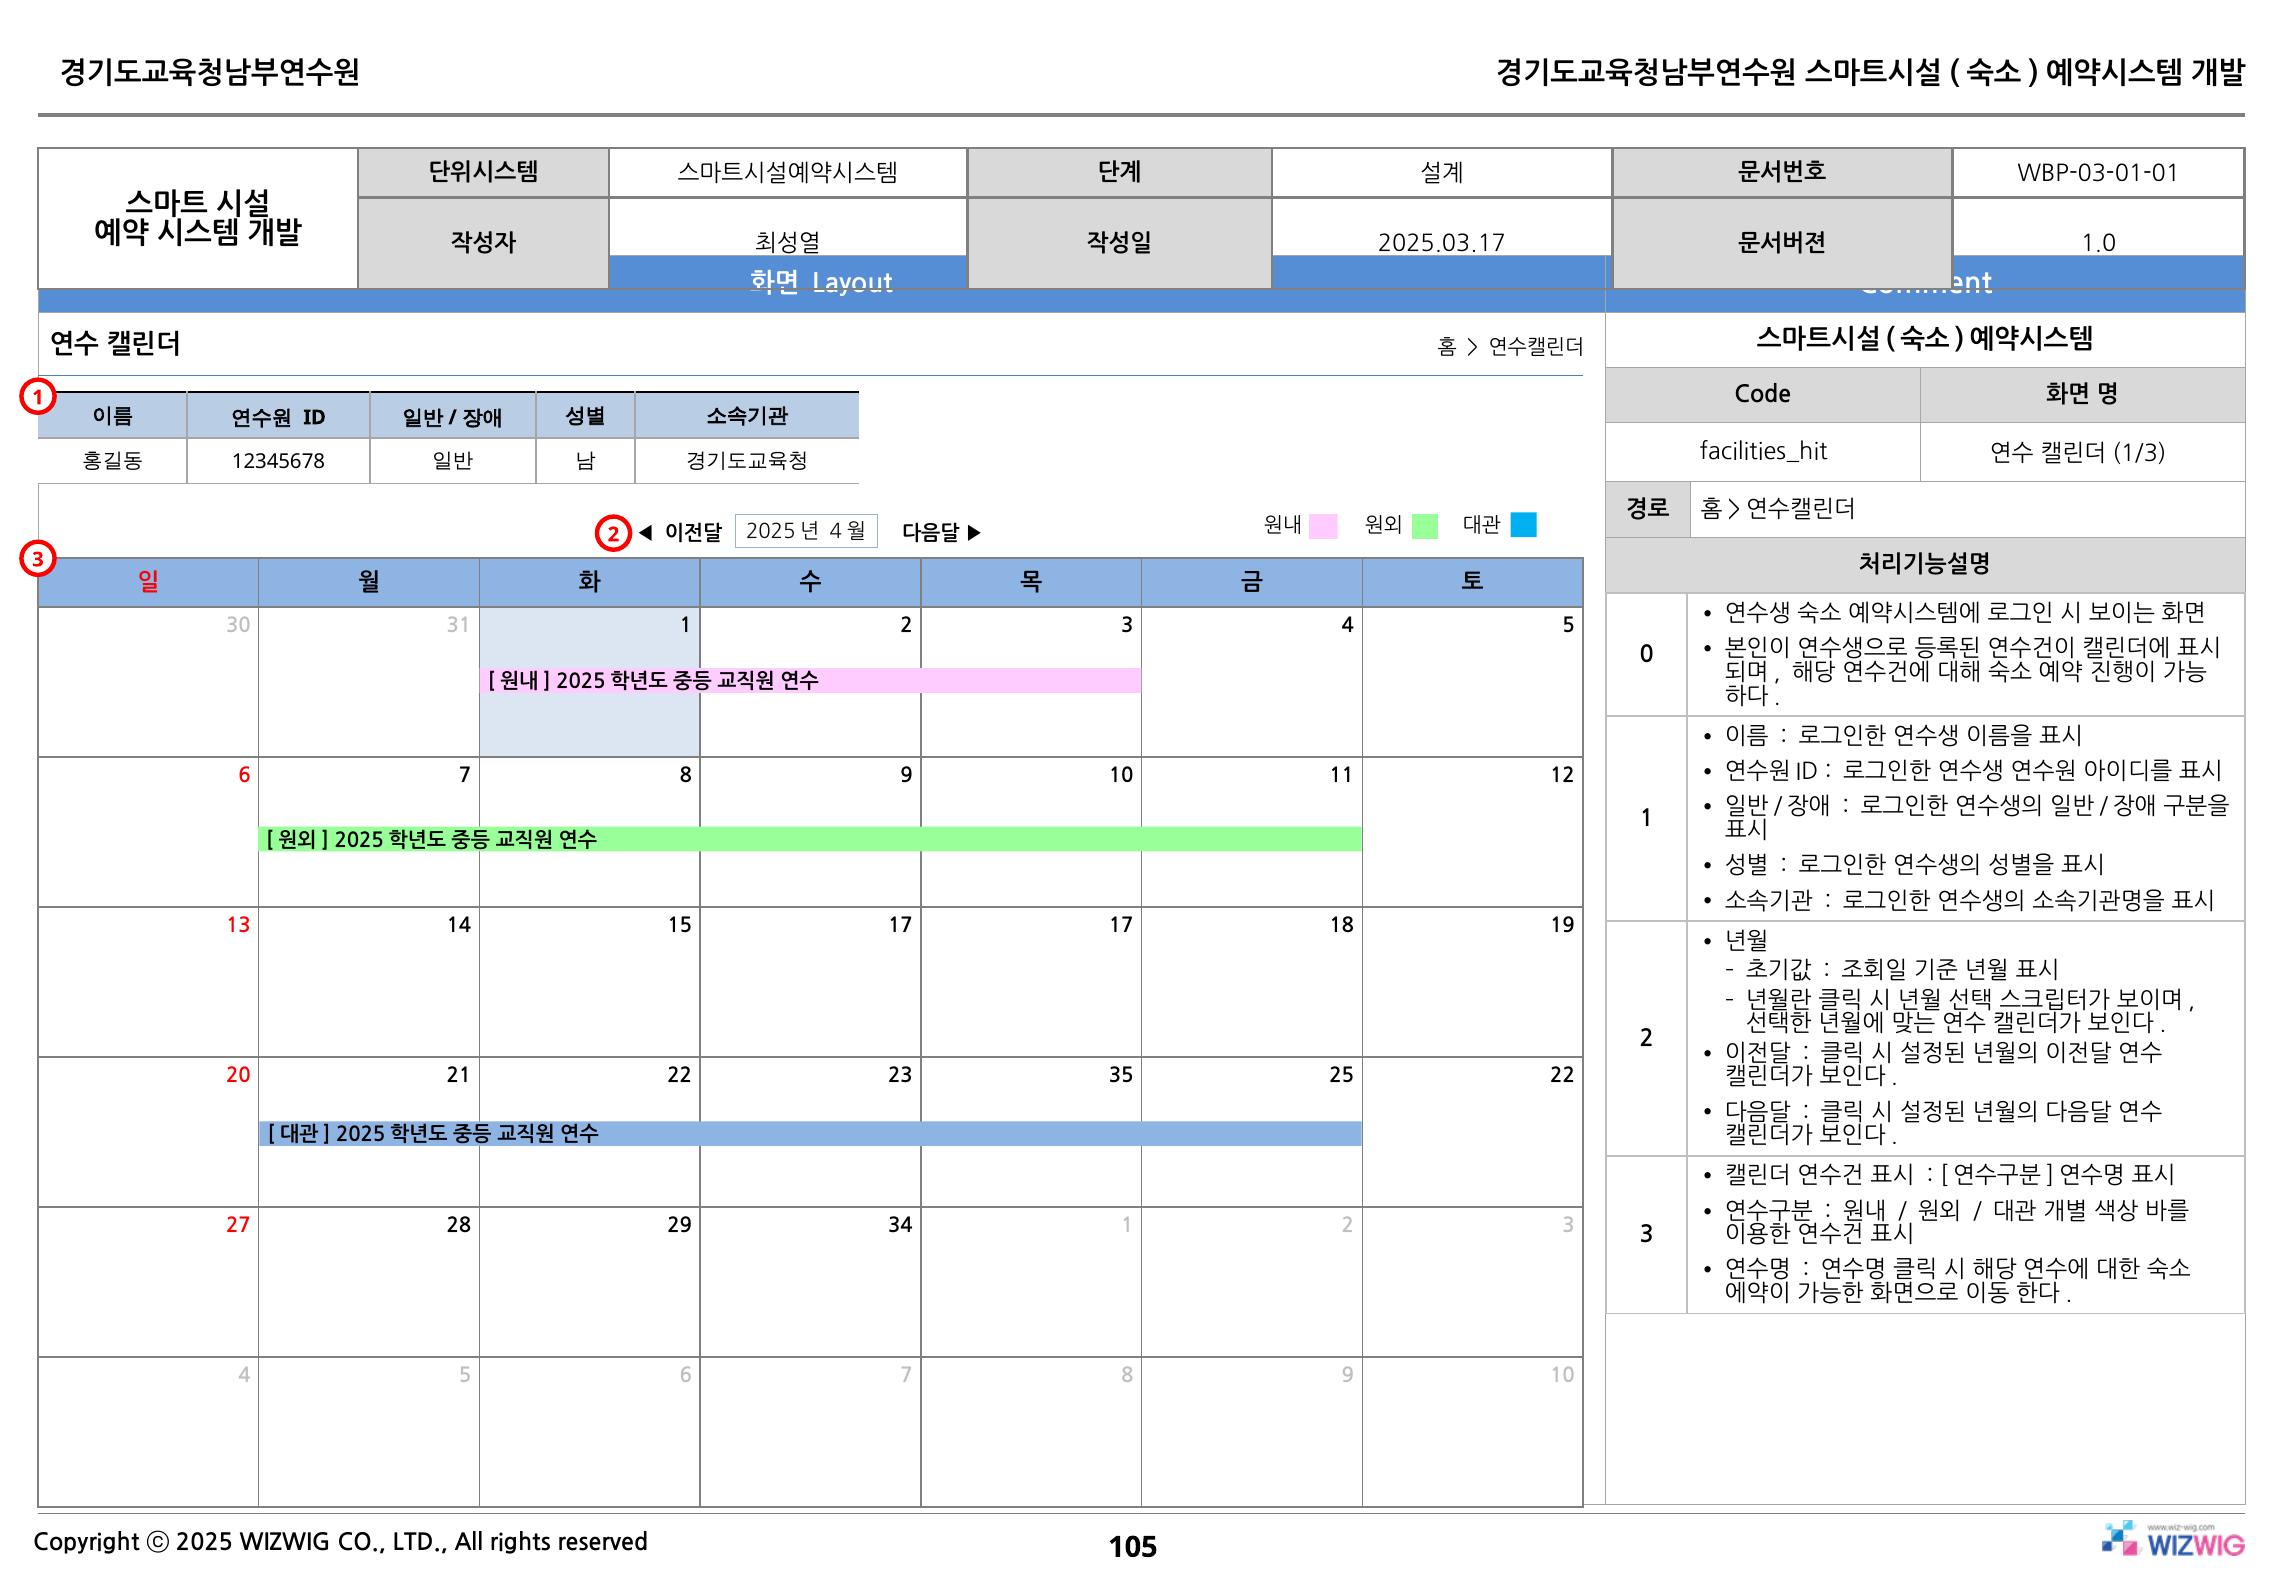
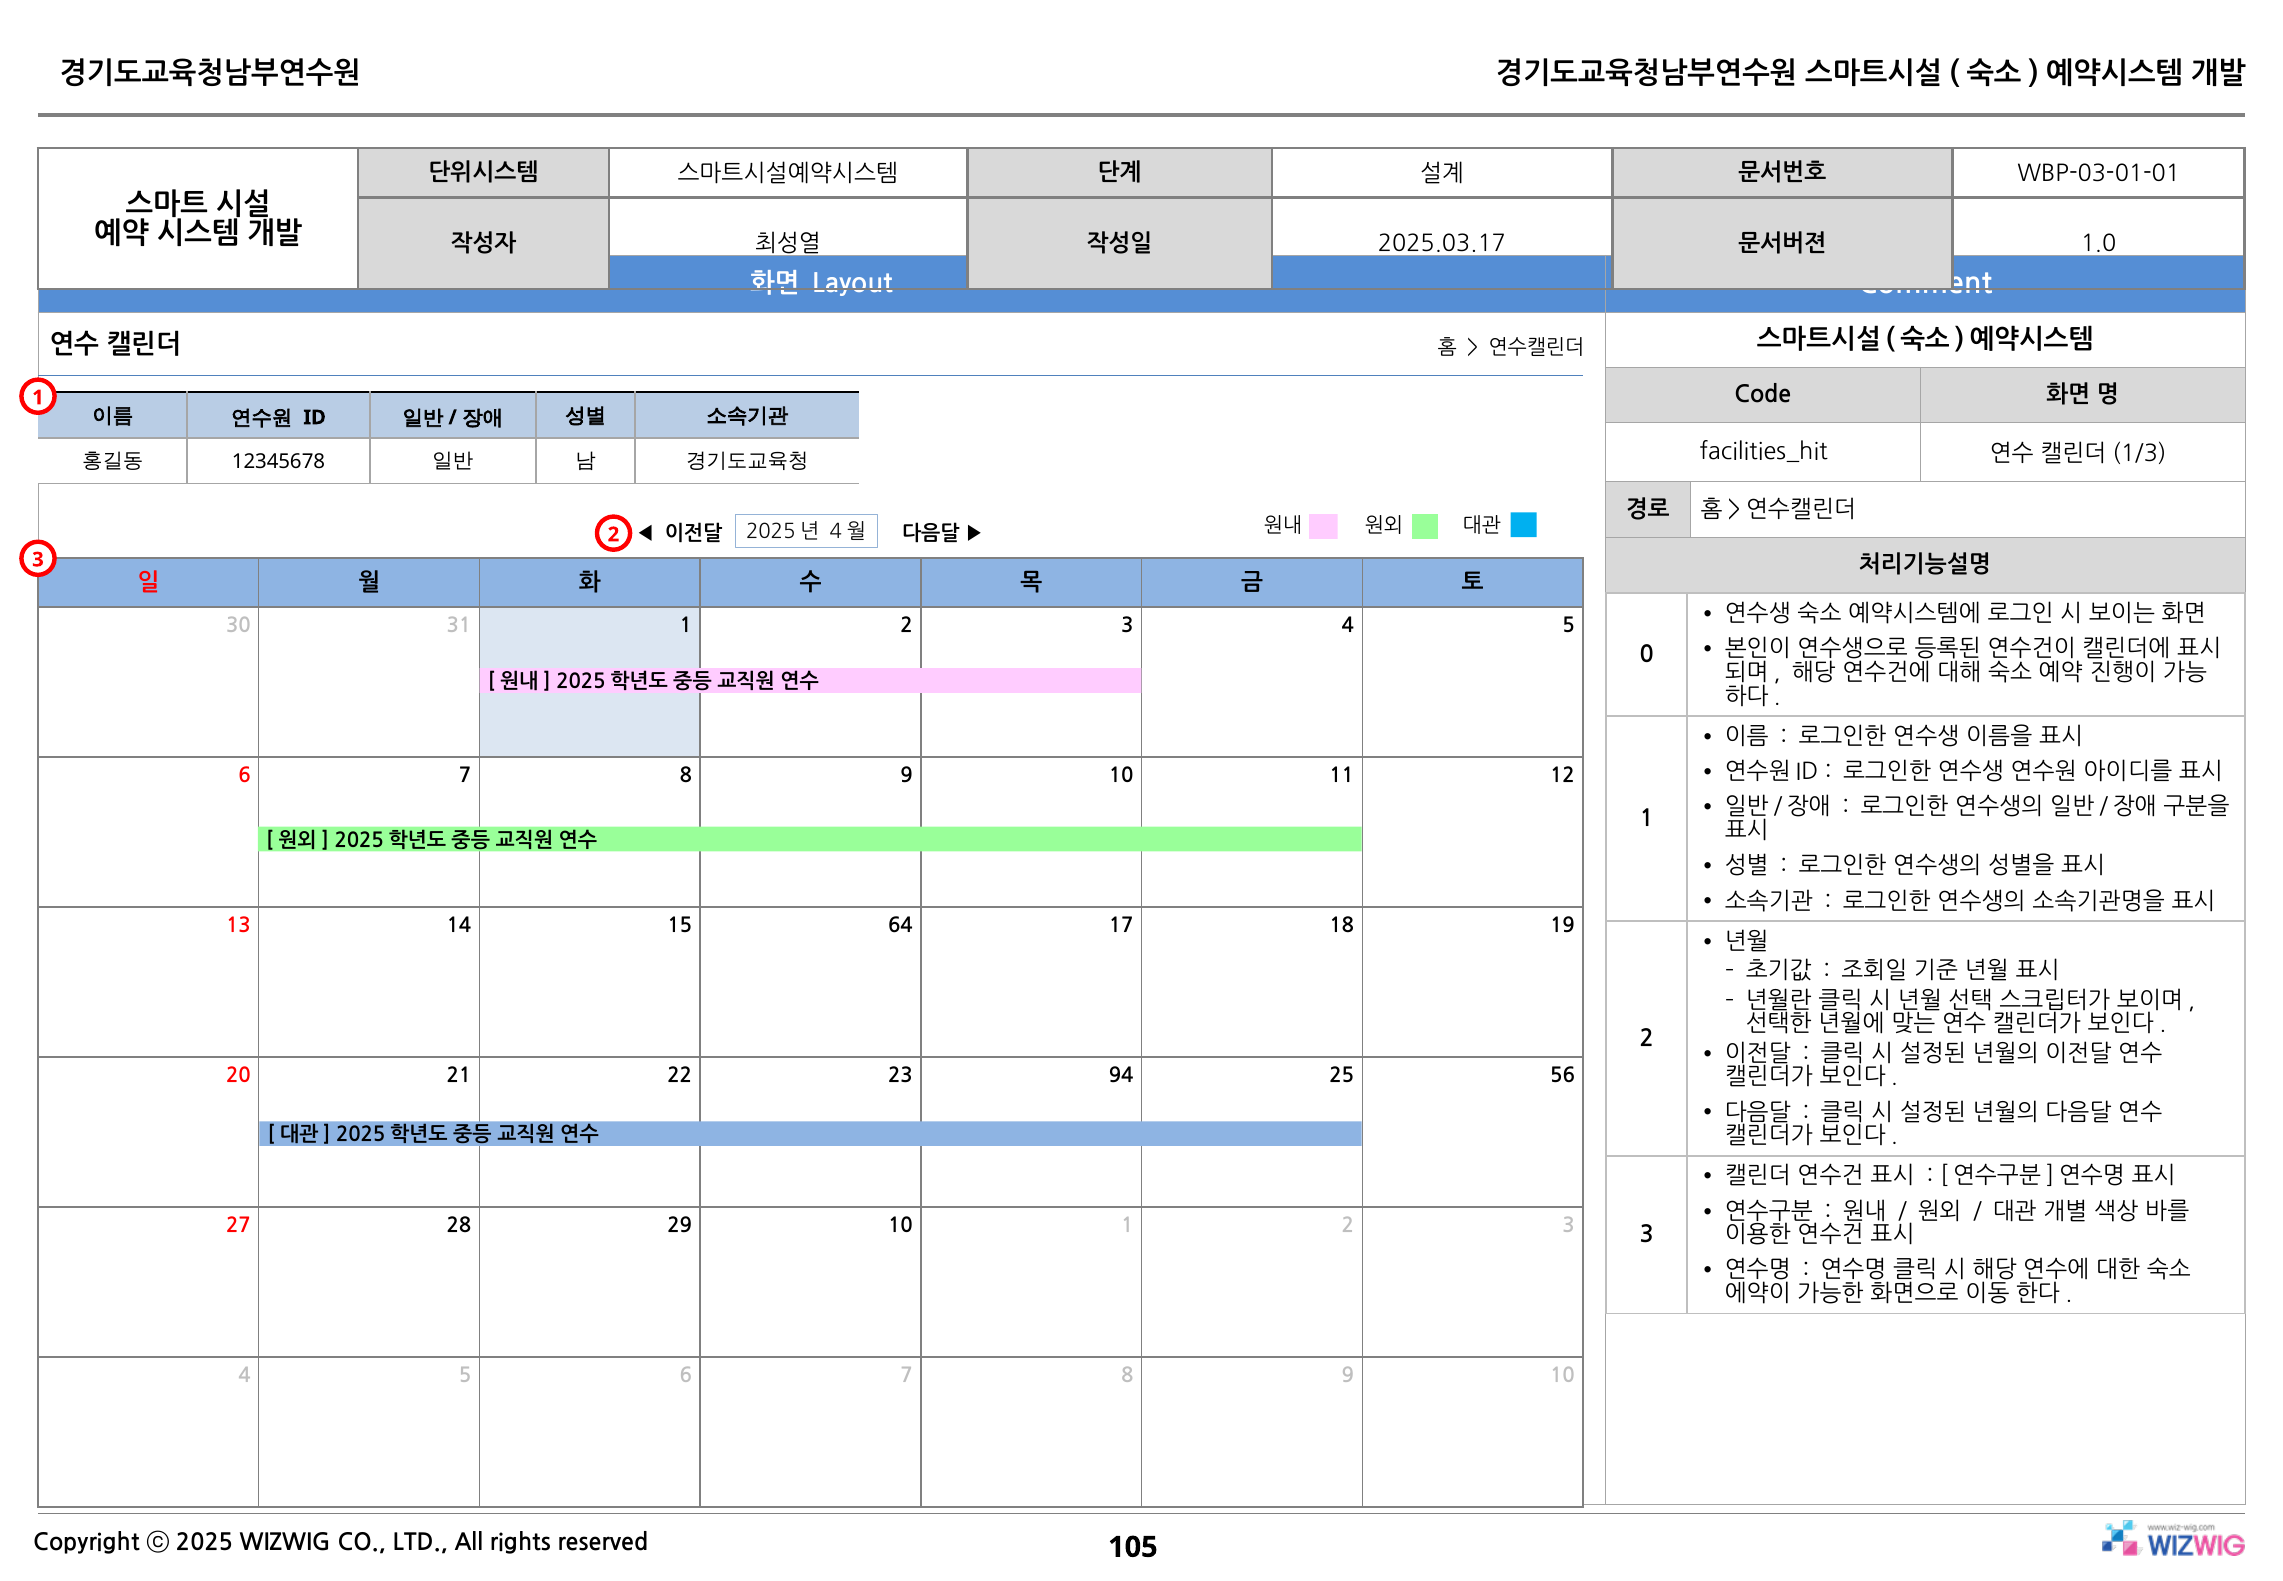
15 17: 17 -> 64
35: 35 -> 94
25 22: 22 -> 56
29 34: 34 -> 10
